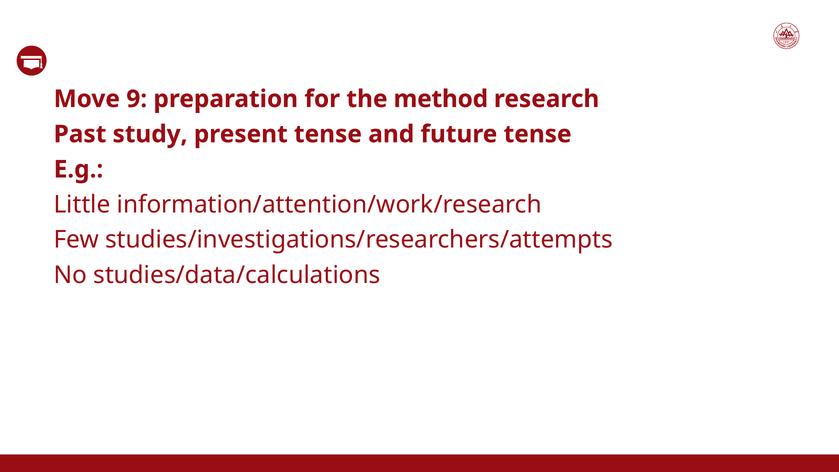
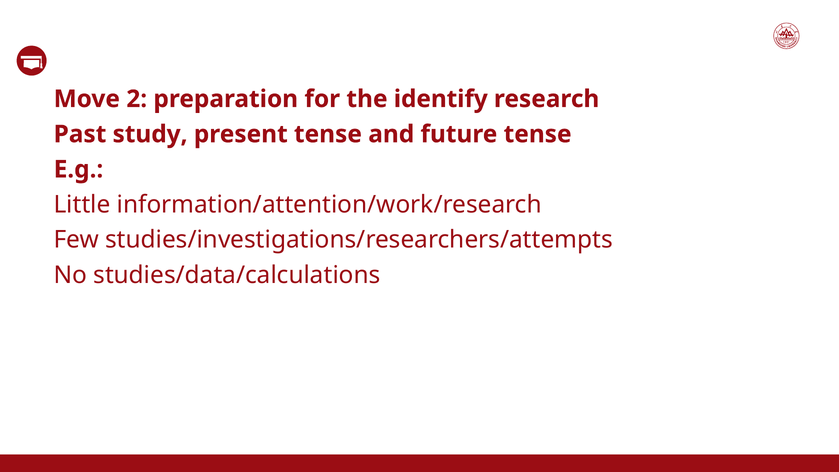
9: 9 -> 2
method: method -> identify
